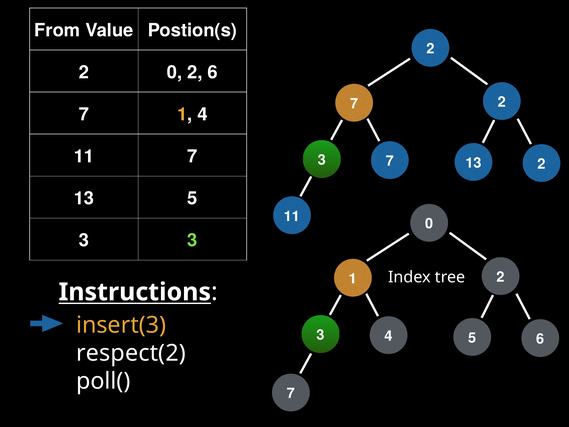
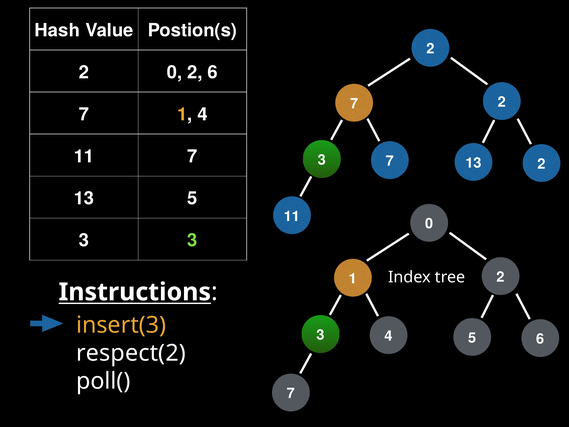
From: From -> Hash
